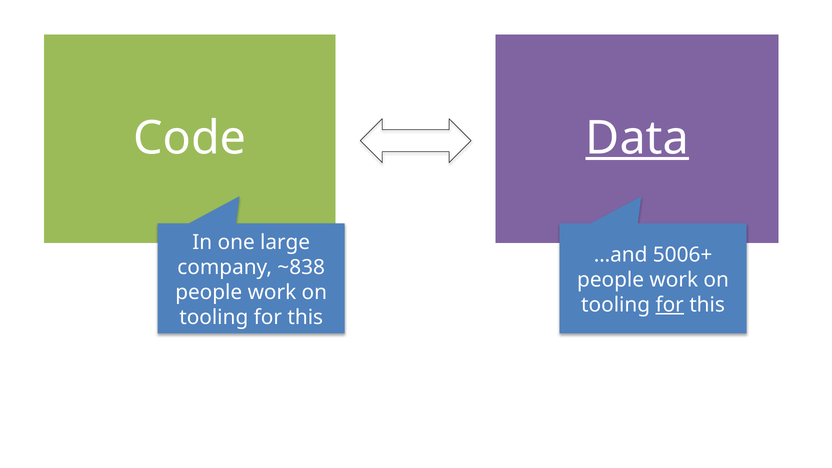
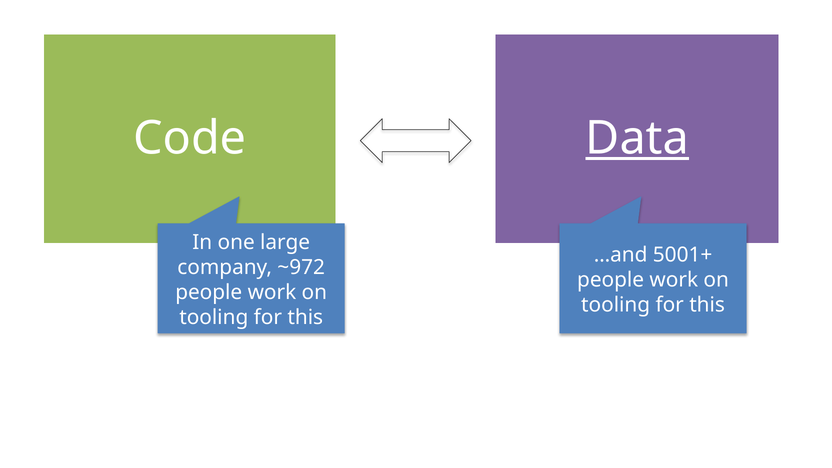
5006+: 5006+ -> 5001+
~838: ~838 -> ~972
for at (670, 305) underline: present -> none
